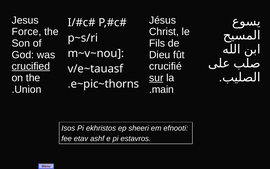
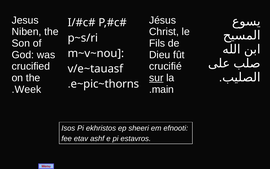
Force: Force -> Niben
crucified underline: present -> none
Union: Union -> Week
